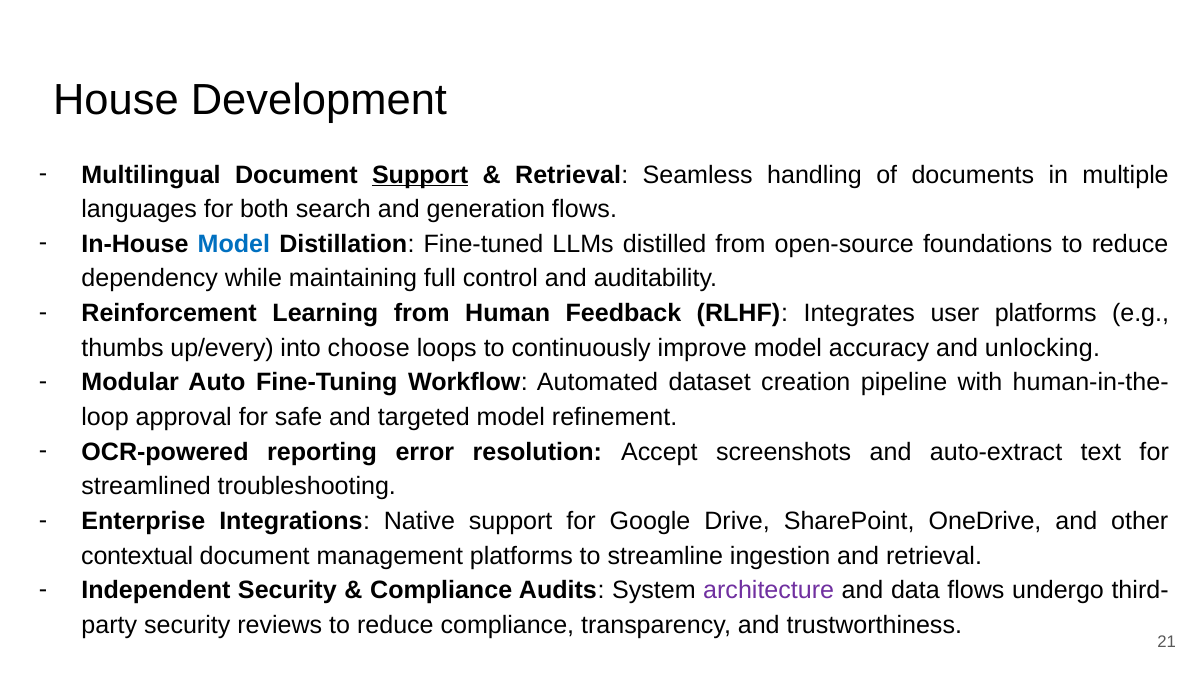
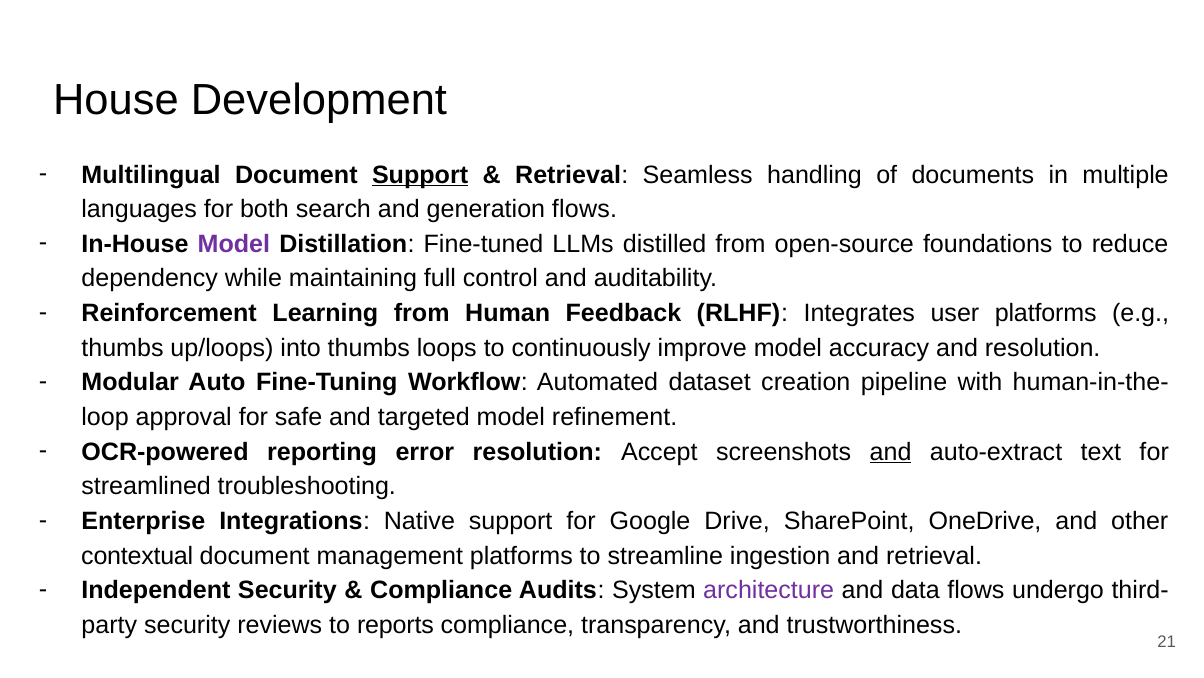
Model at (234, 244) colour: blue -> purple
up/every: up/every -> up/loops
into choose: choose -> thumbs
and unlocking: unlocking -> resolution
and at (891, 451) underline: none -> present
reviews to reduce: reduce -> reports
